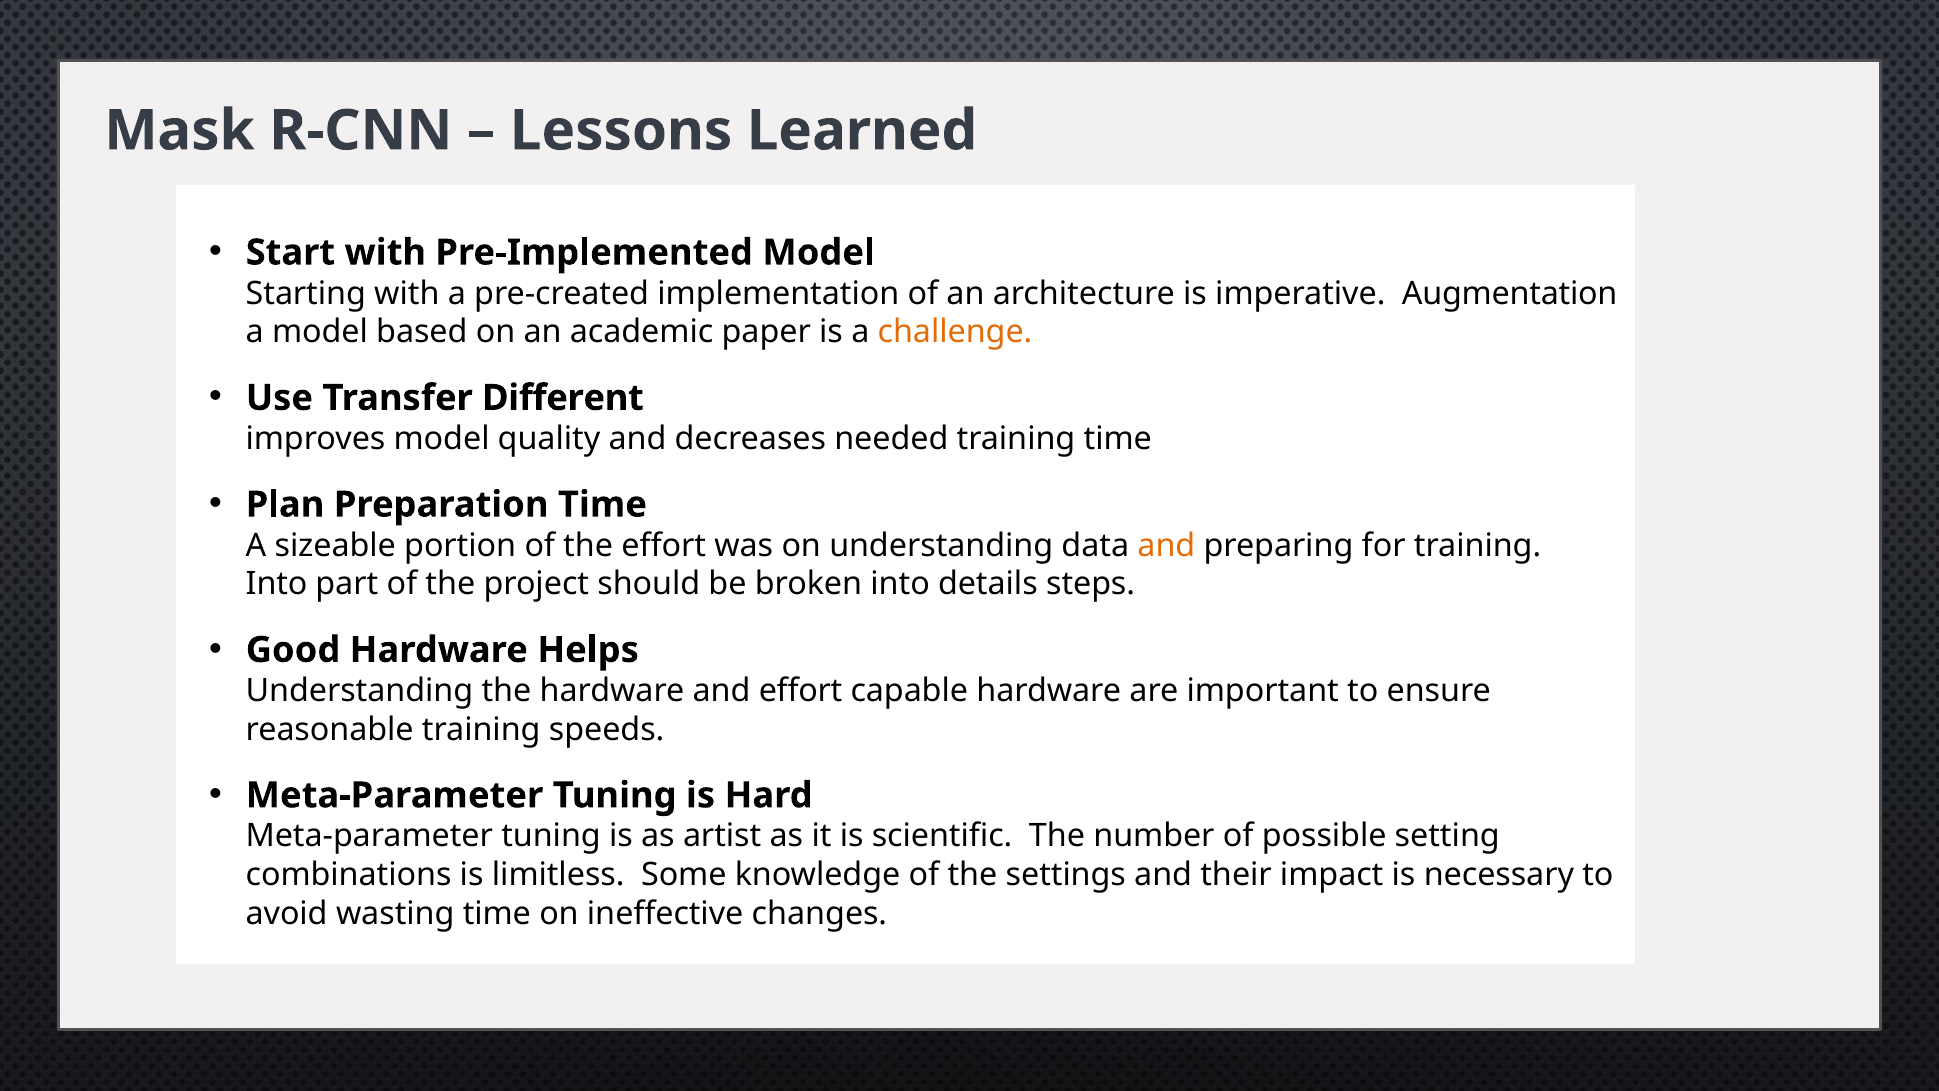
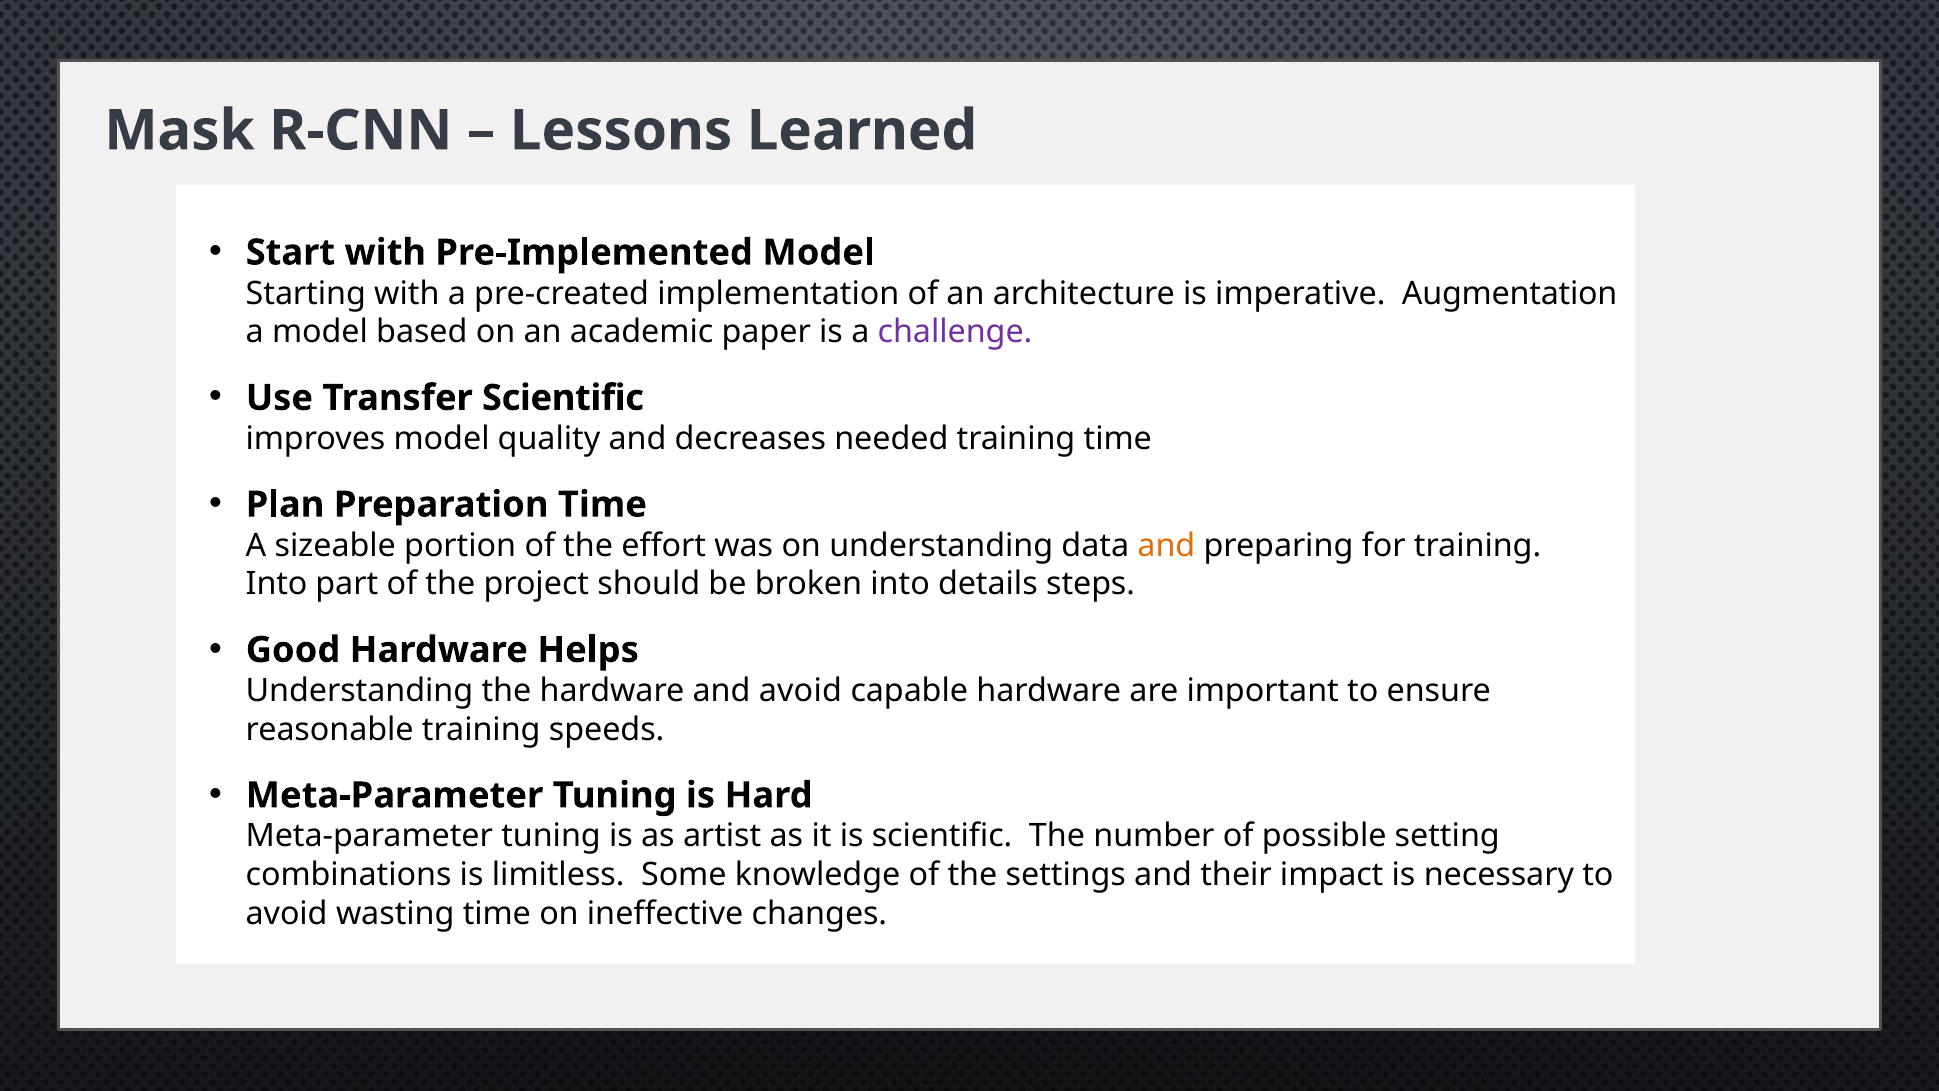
challenge colour: orange -> purple
Transfer Different: Different -> Scientific
and effort: effort -> avoid
